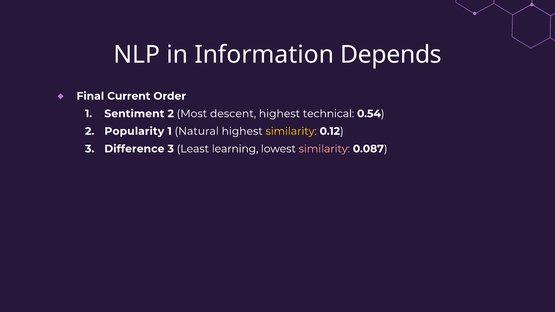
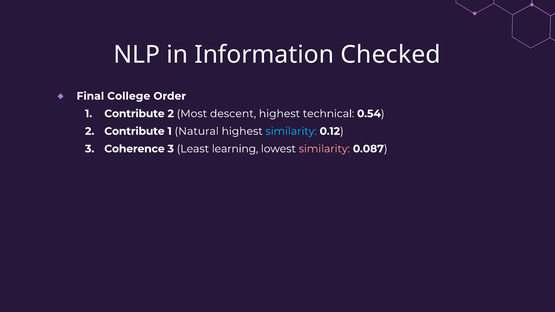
Depends: Depends -> Checked
Current: Current -> College
1 Sentiment: Sentiment -> Contribute
2 Popularity: Popularity -> Contribute
similarity at (291, 131) colour: yellow -> light blue
Difference: Difference -> Coherence
